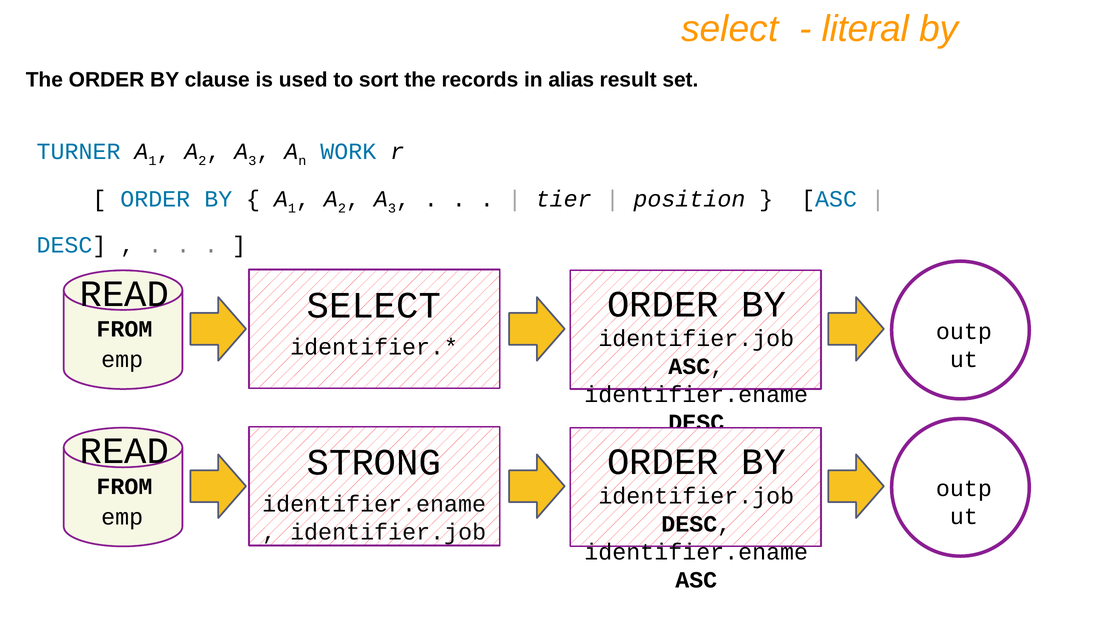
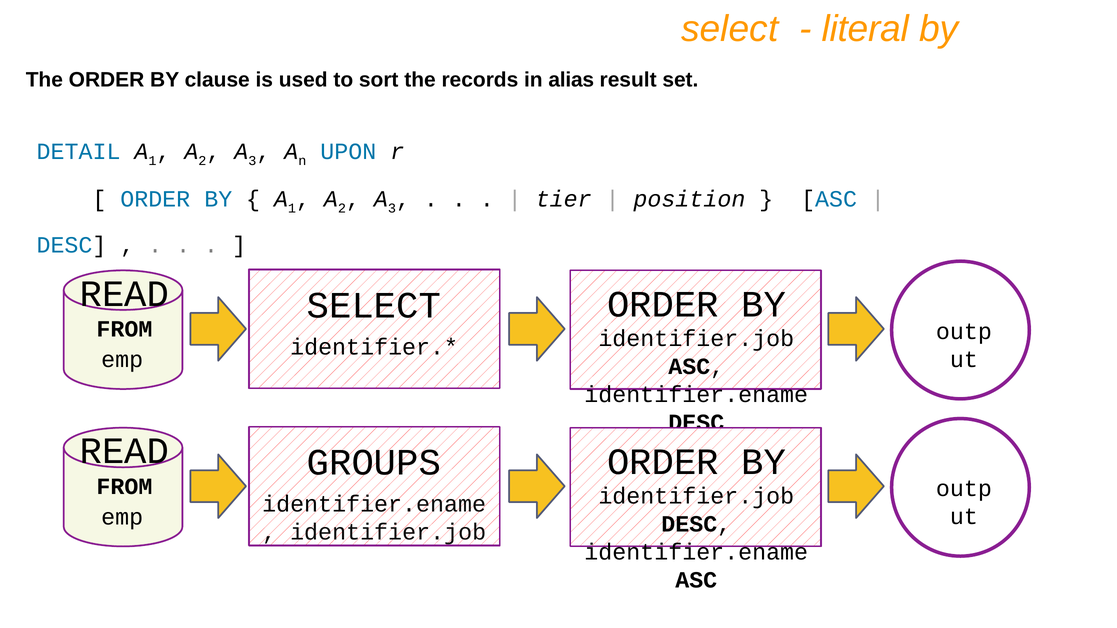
TURNER: TURNER -> DETAIL
WORK: WORK -> UPON
STRONG: STRONG -> GROUPS
